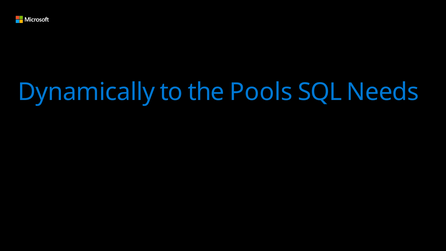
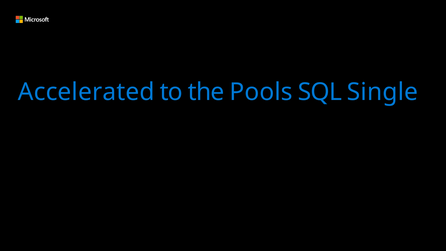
Dynamically: Dynamically -> Accelerated
Needs: Needs -> Single
